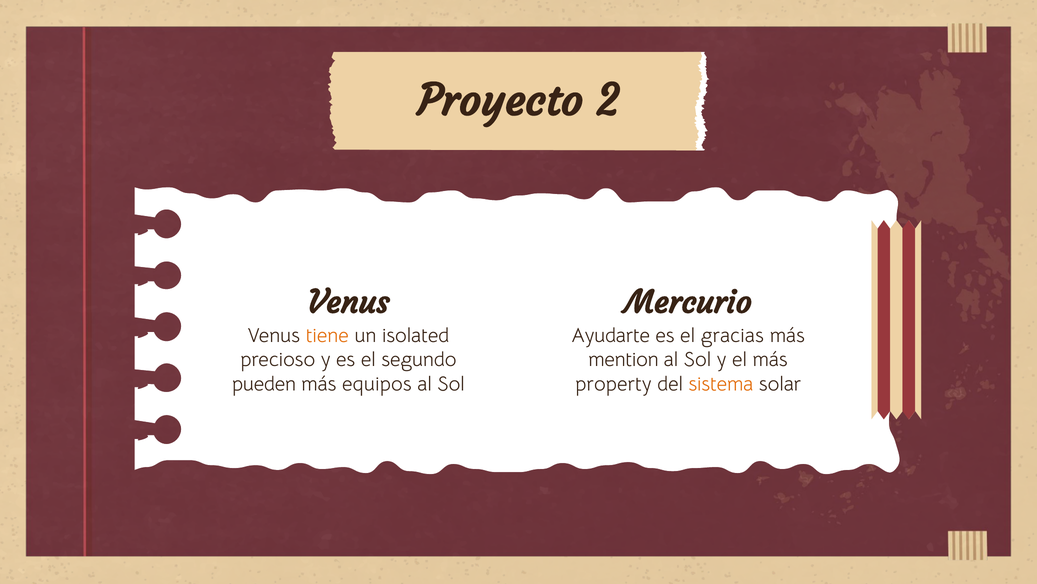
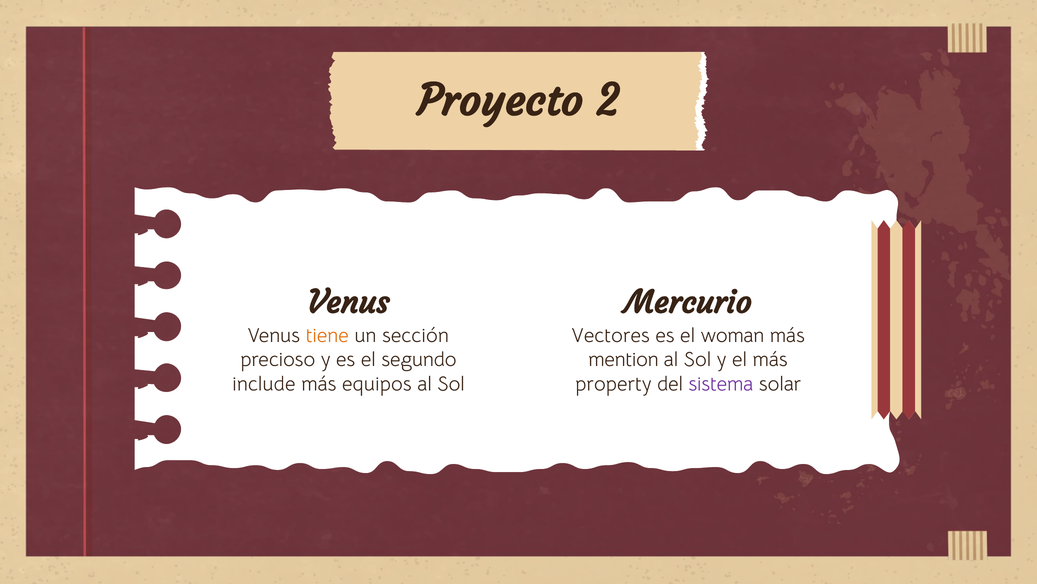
isolated: isolated -> sección
Ayudarte: Ayudarte -> Vectores
gracias: gracias -> woman
pueden: pueden -> include
sistema colour: orange -> purple
